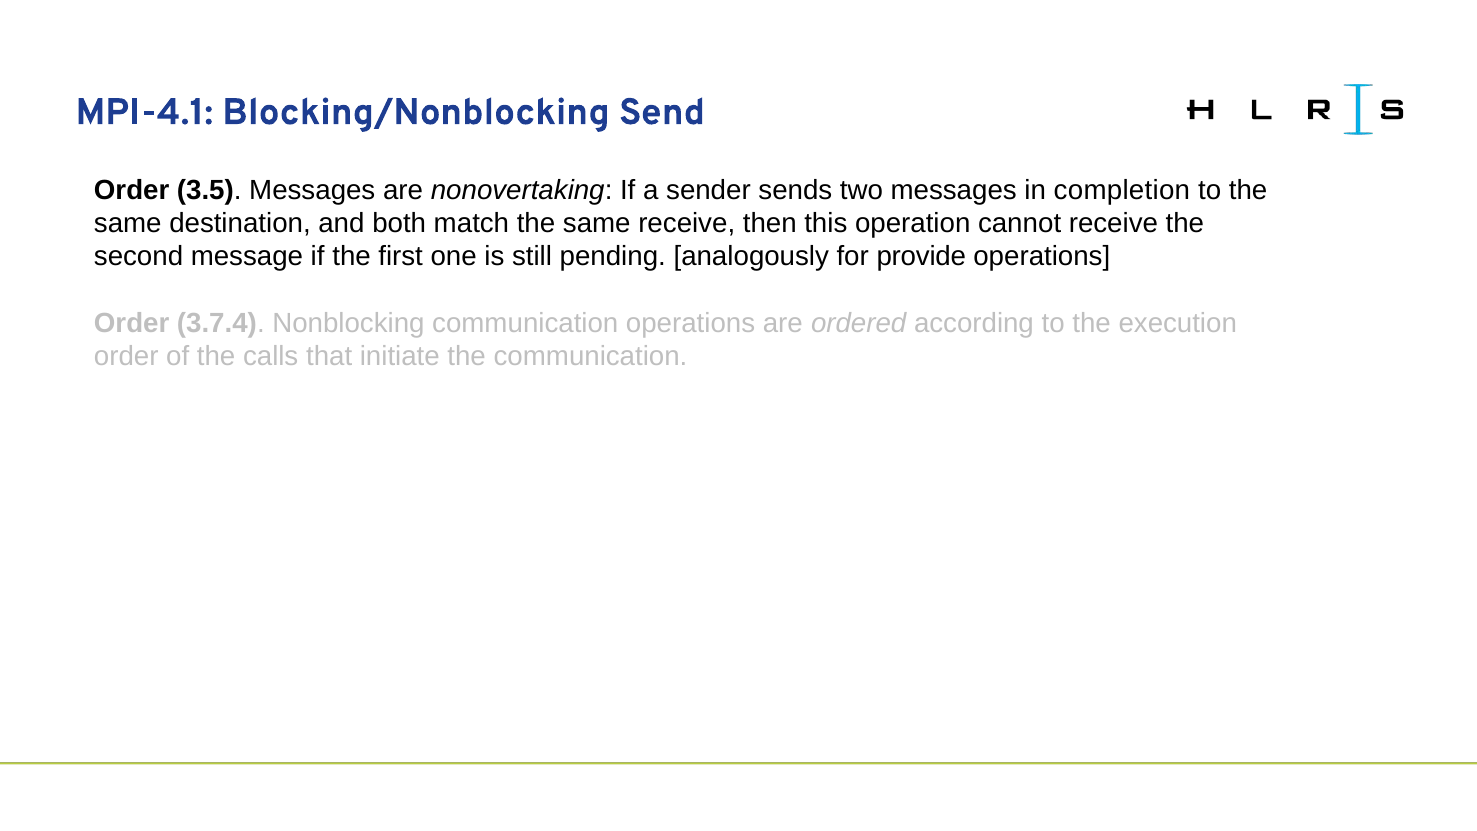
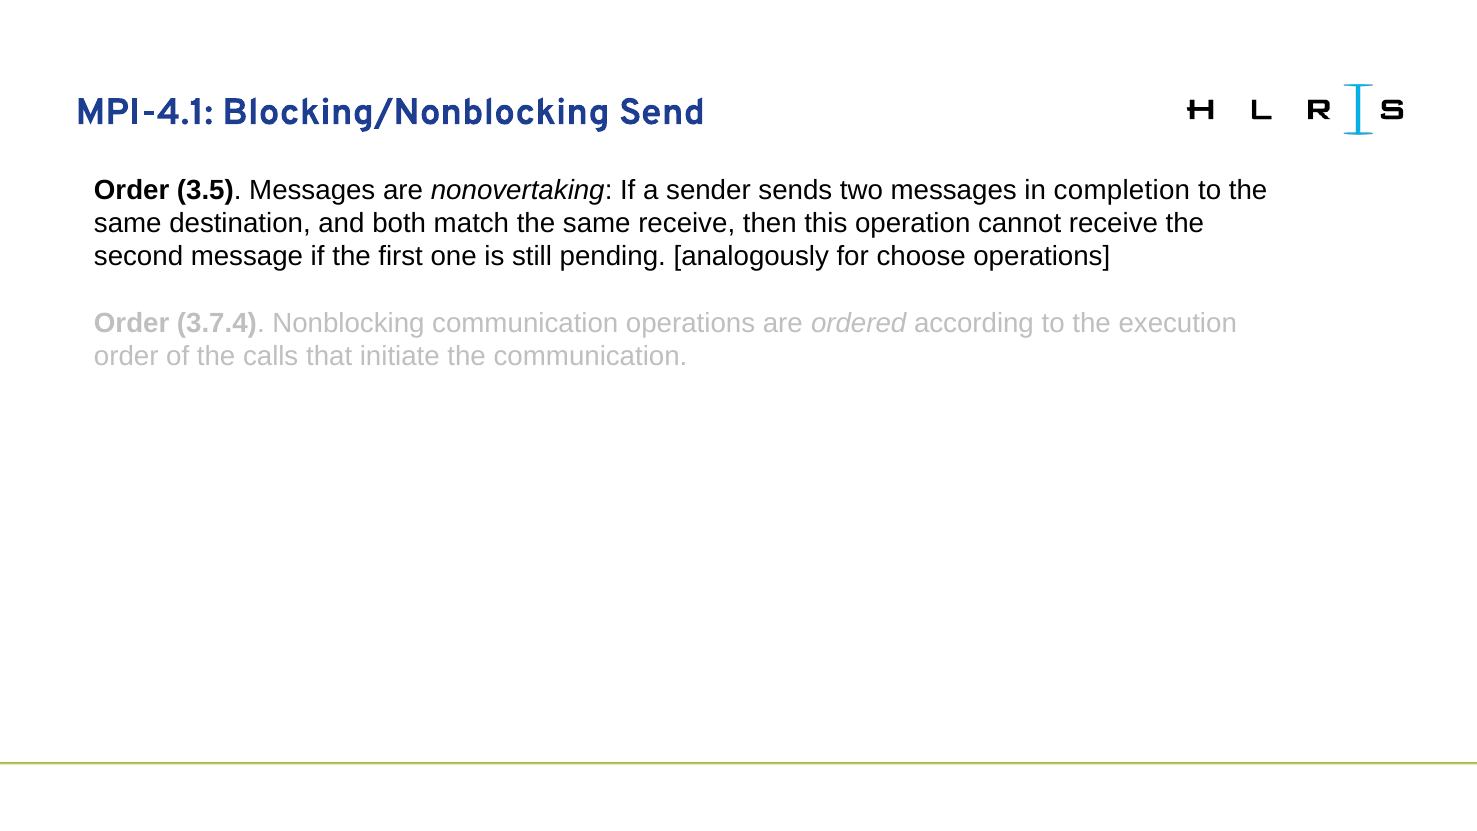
provide: provide -> choose
